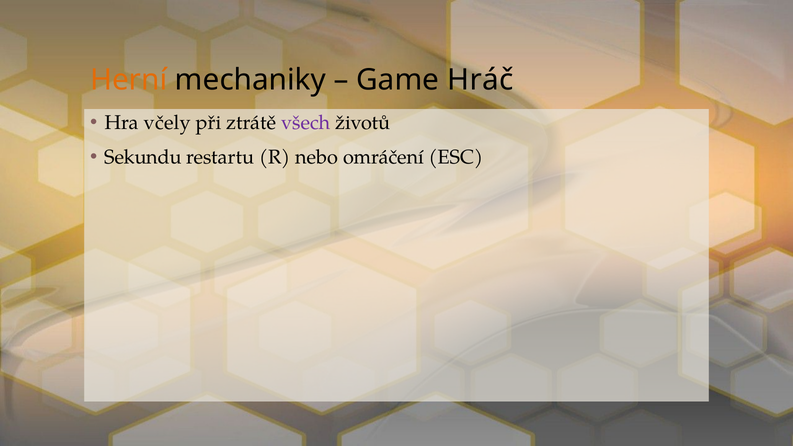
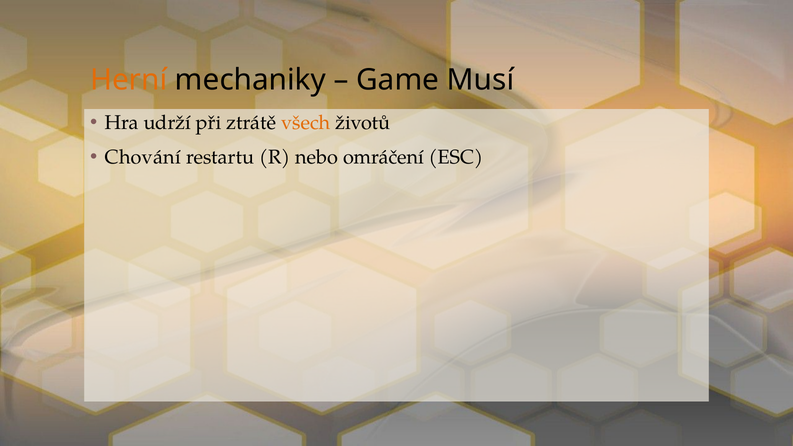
Hráč: Hráč -> Musí
včely: včely -> udrží
všech colour: purple -> orange
Sekundu: Sekundu -> Chování
